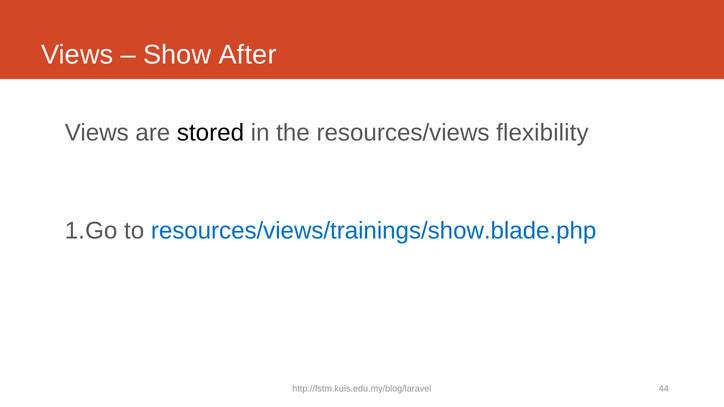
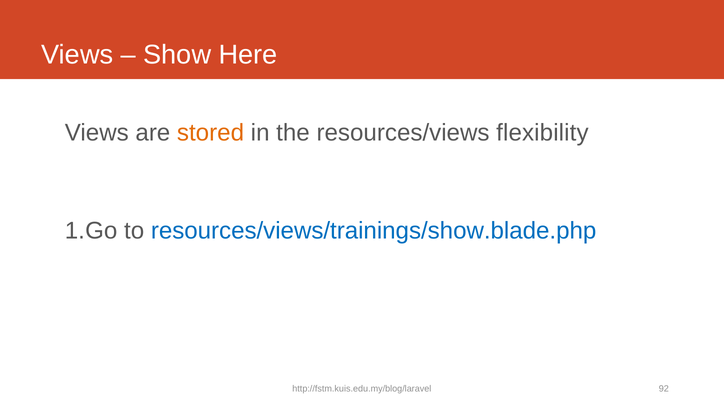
After: After -> Here
stored colour: black -> orange
44: 44 -> 92
